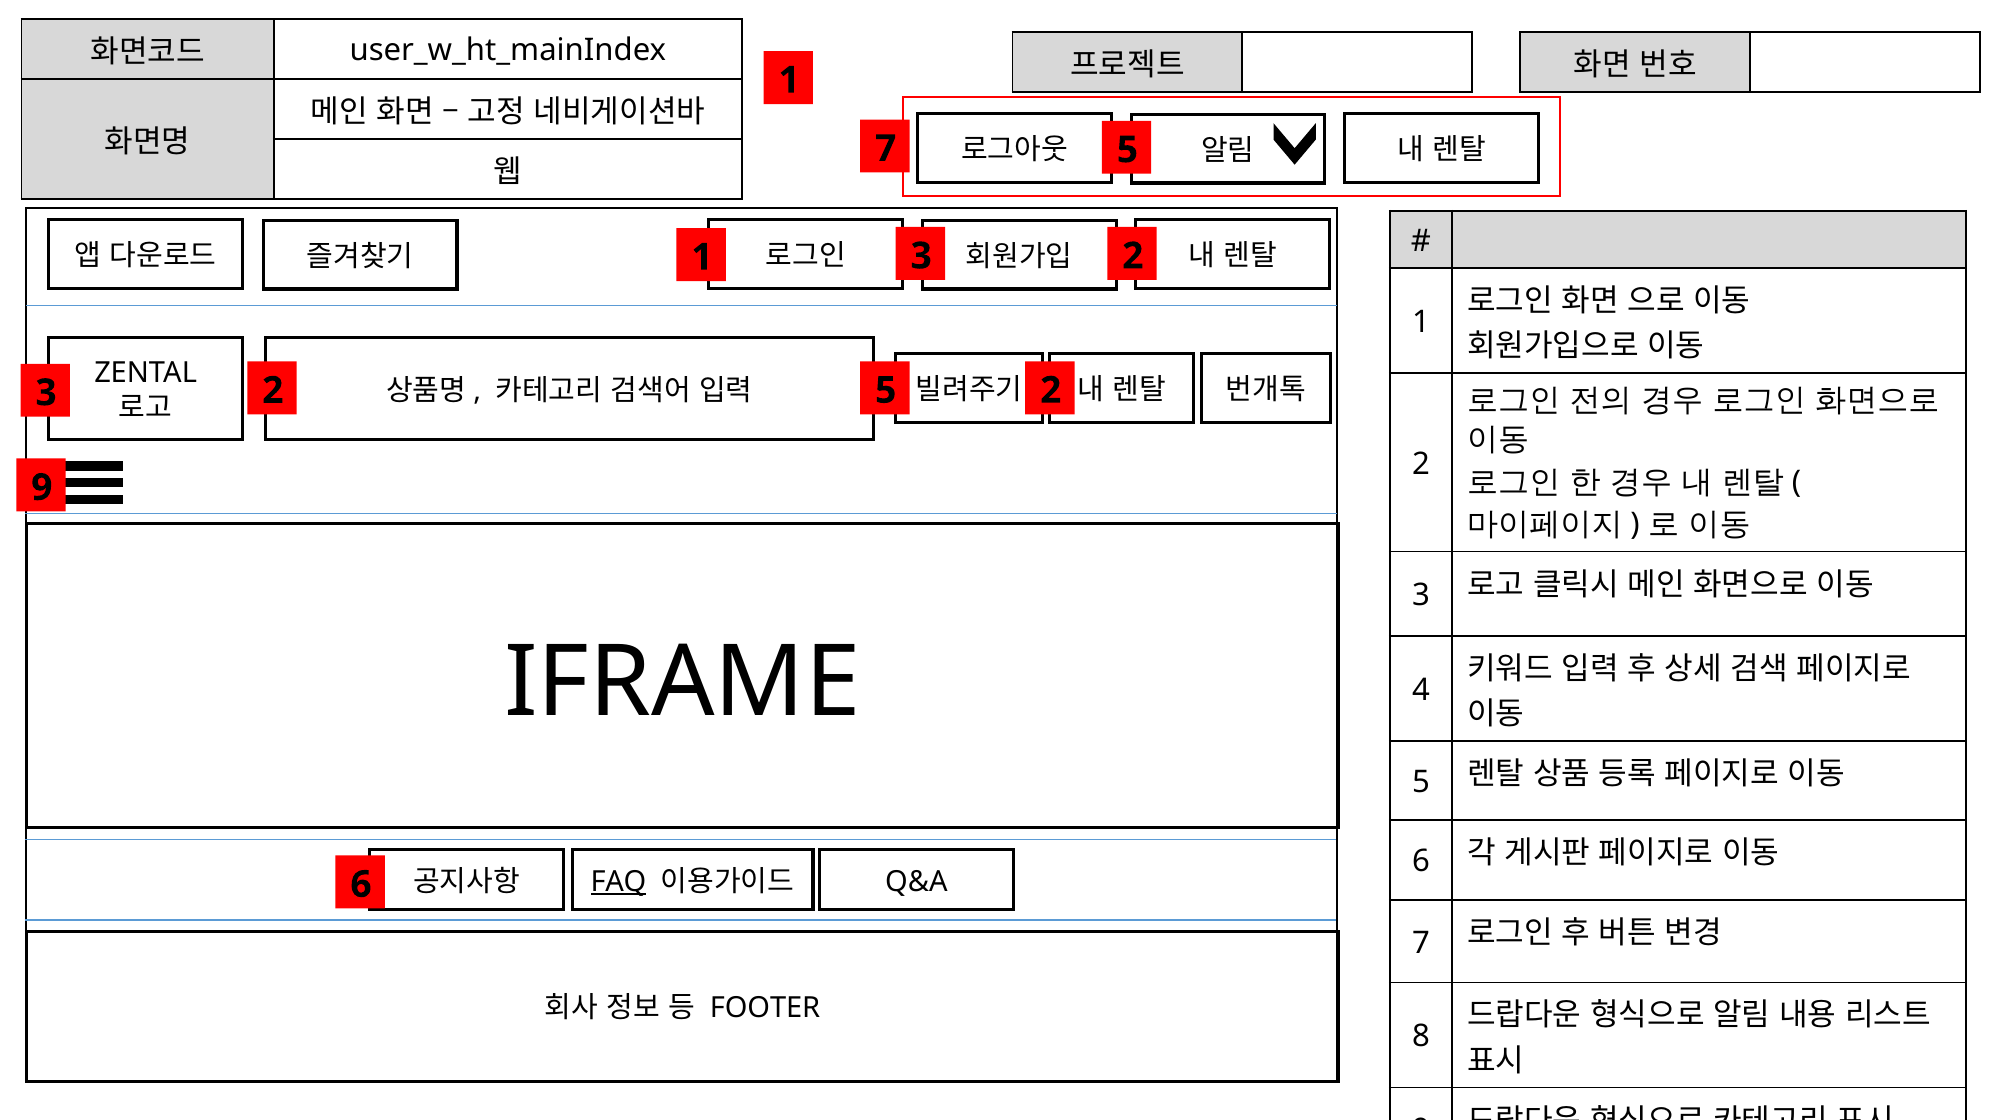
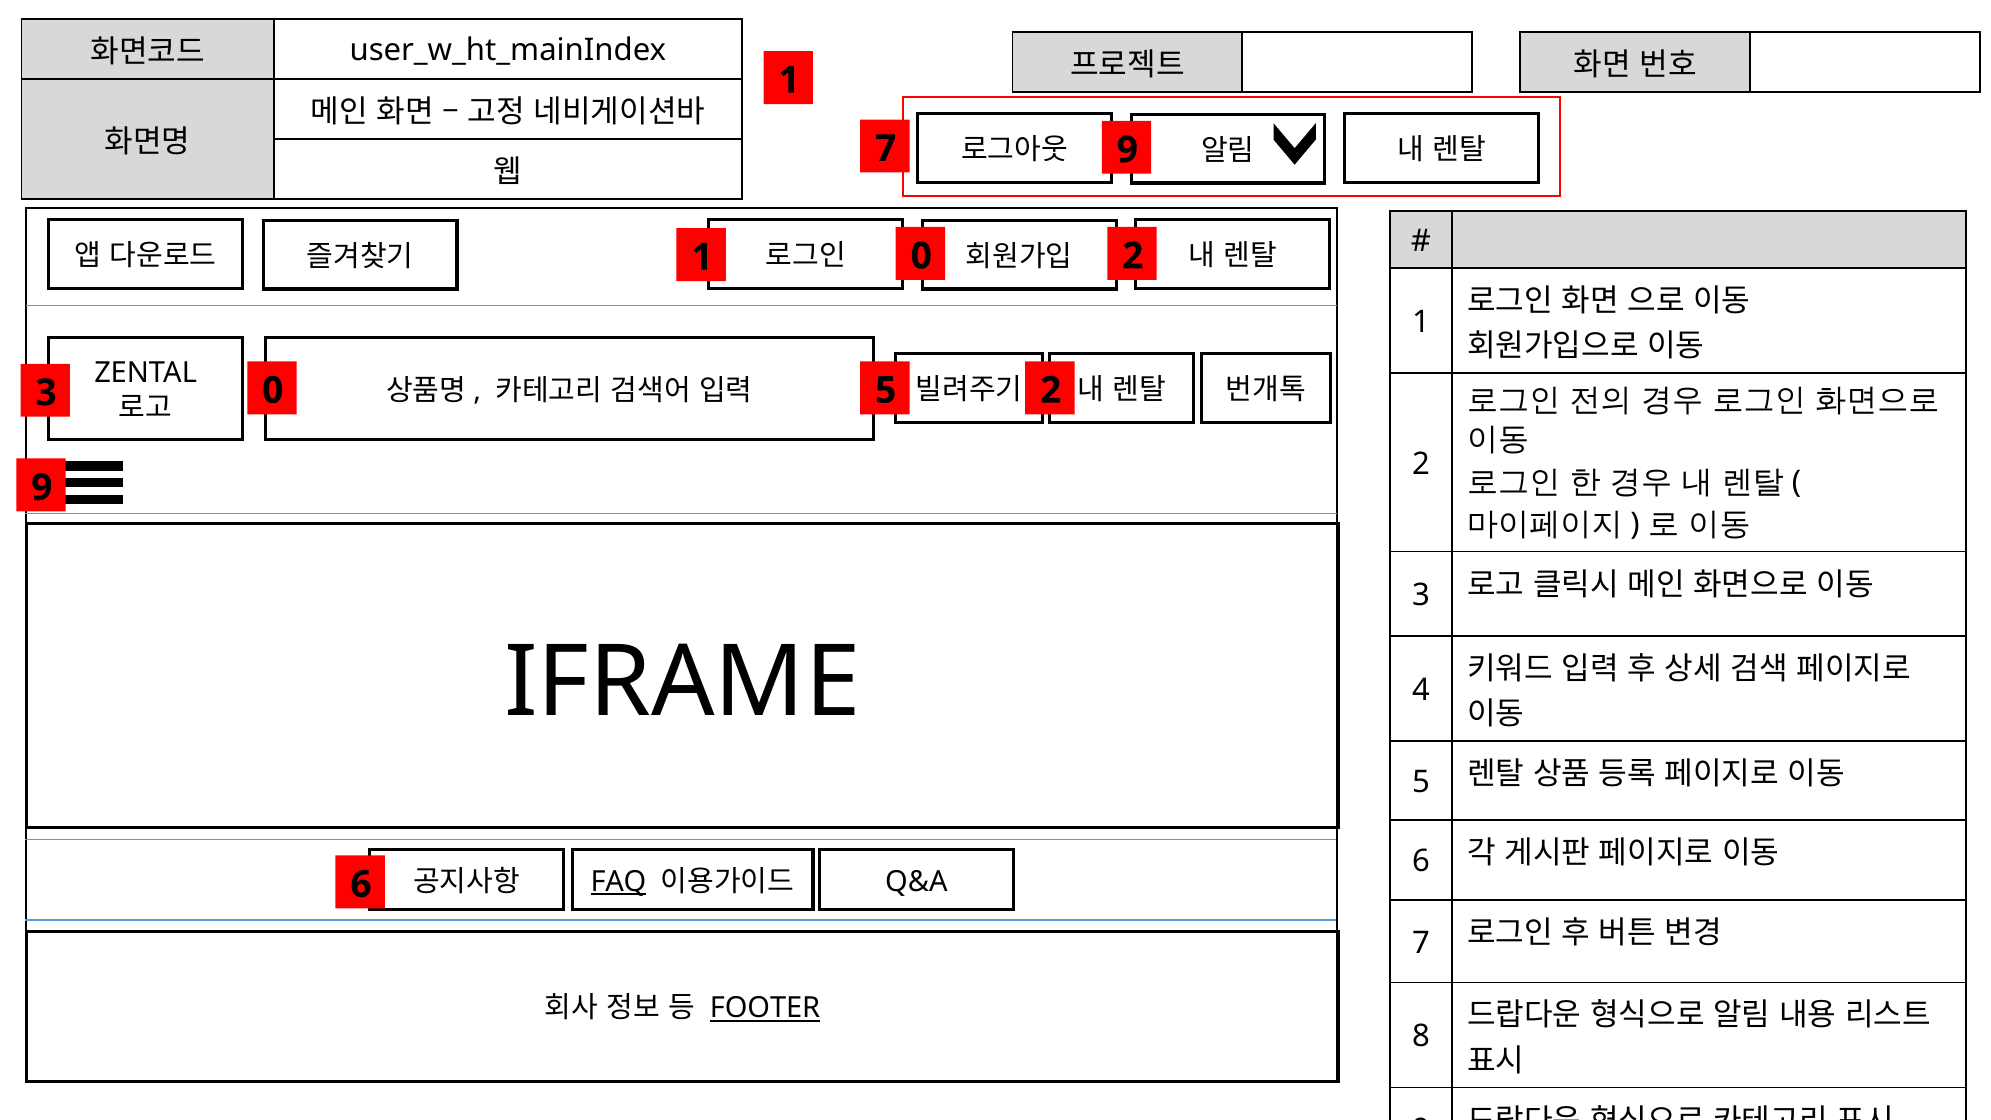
7 5: 5 -> 9
1 3: 3 -> 0
2 at (273, 390): 2 -> 0
FOOTER underline: none -> present
